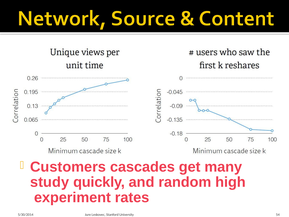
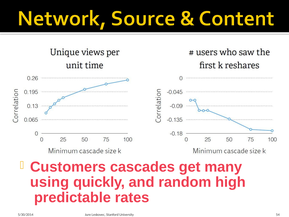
study: study -> using
experiment: experiment -> predictable
